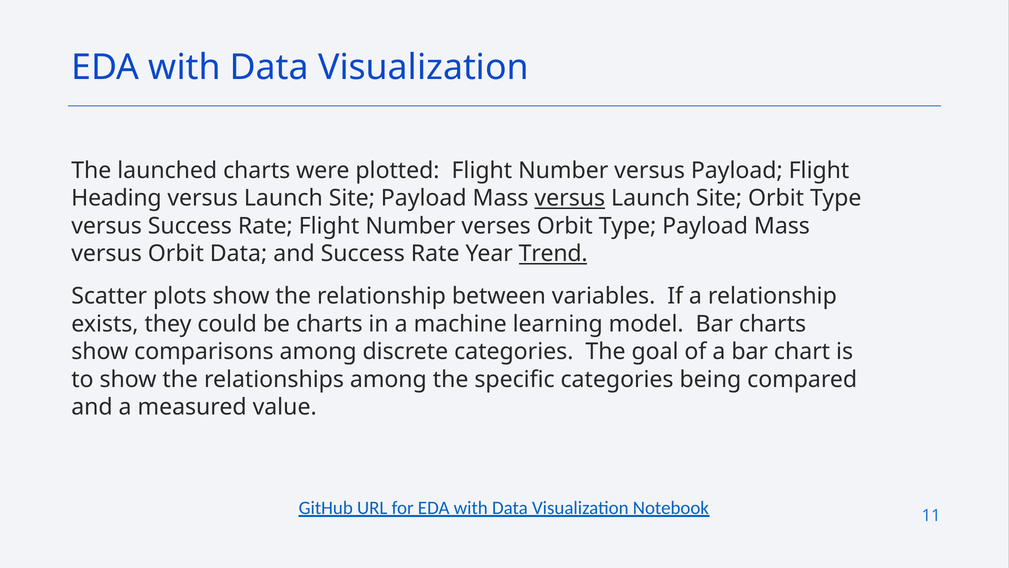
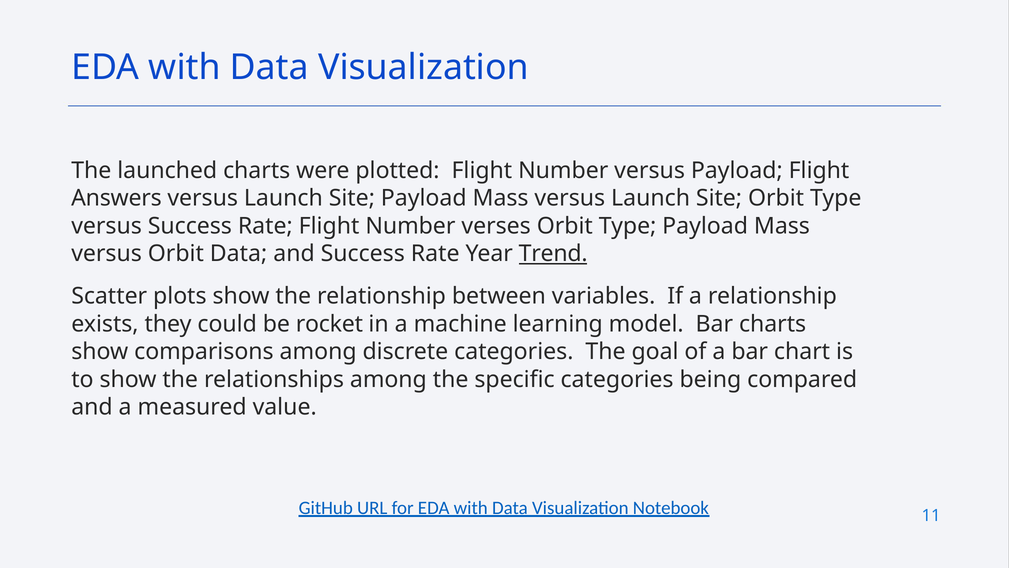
Heading: Heading -> Answers
versus at (570, 198) underline: present -> none
be charts: charts -> rocket
